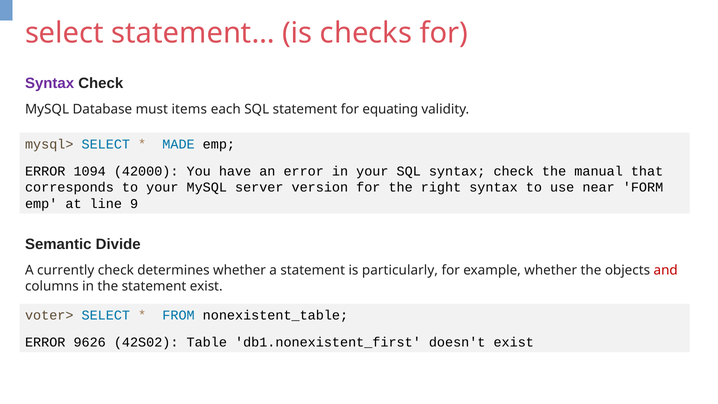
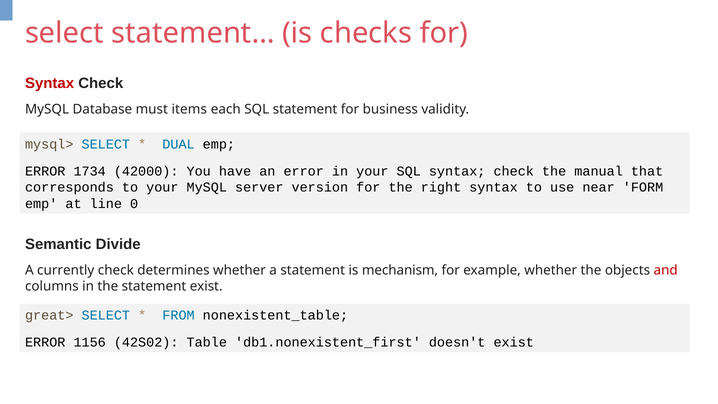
Syntax at (50, 83) colour: purple -> red
equating: equating -> business
MADE: MADE -> DUAL
1094: 1094 -> 1734
9: 9 -> 0
particularly: particularly -> mechanism
voter>: voter> -> great>
9626: 9626 -> 1156
